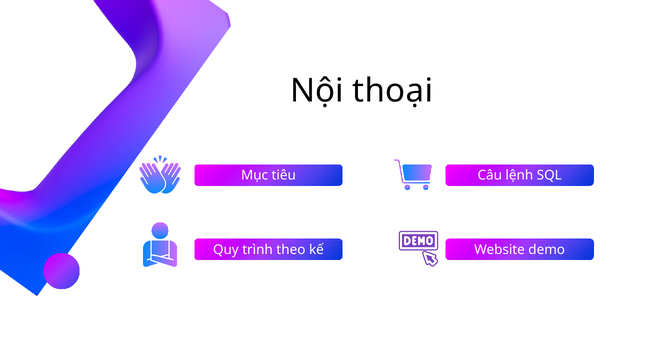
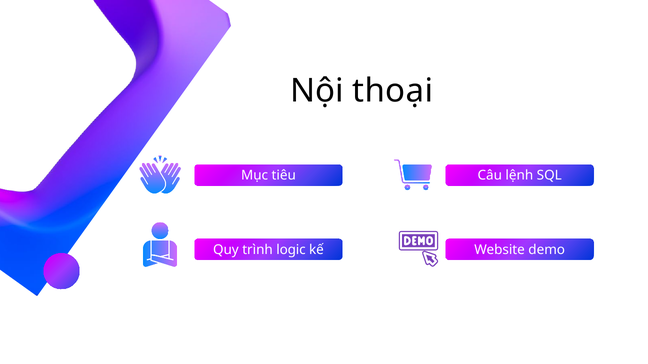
theo: theo -> logic
